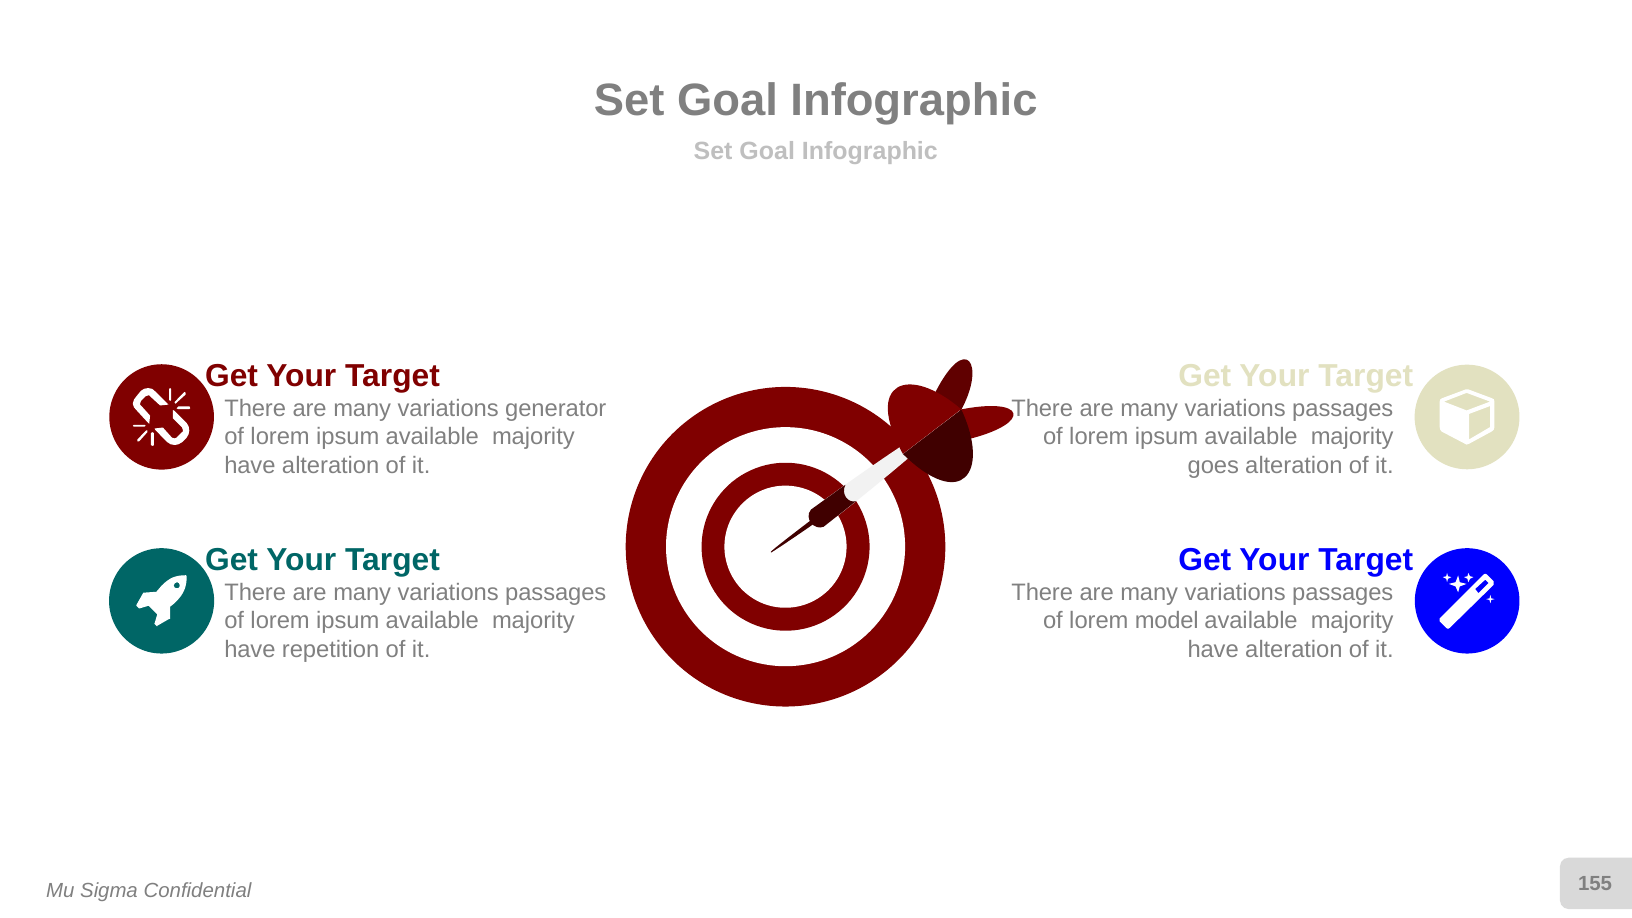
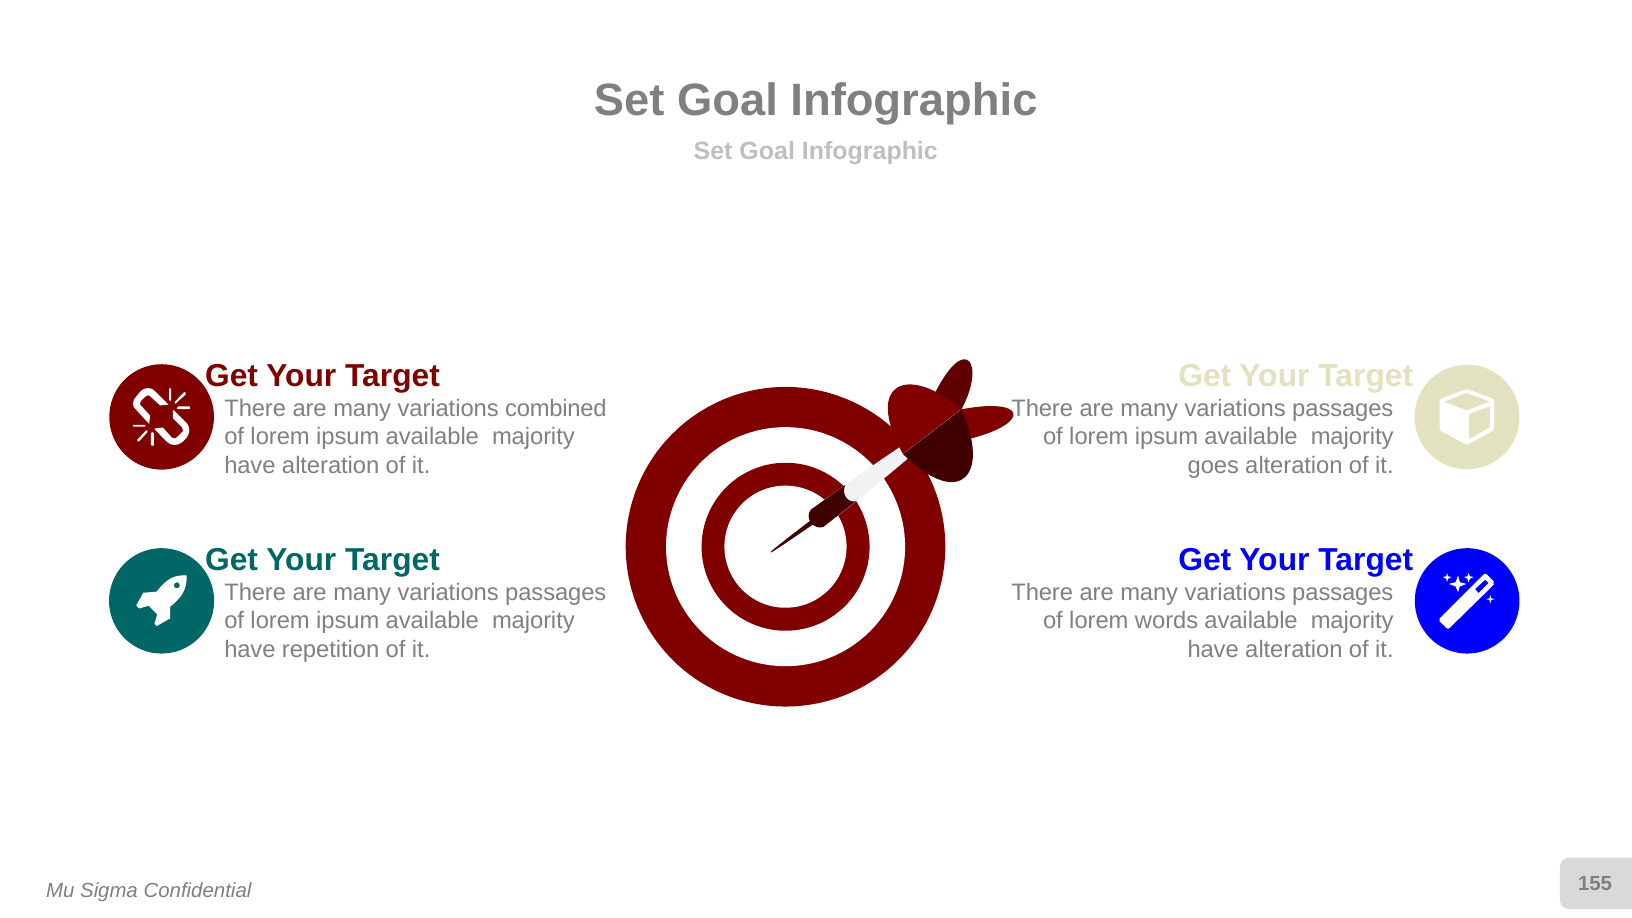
generator: generator -> combined
model: model -> words
